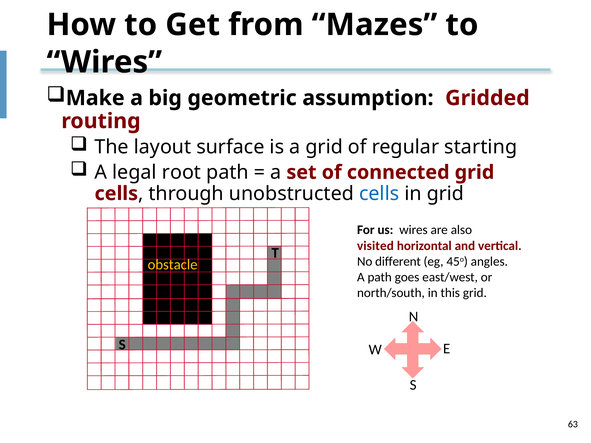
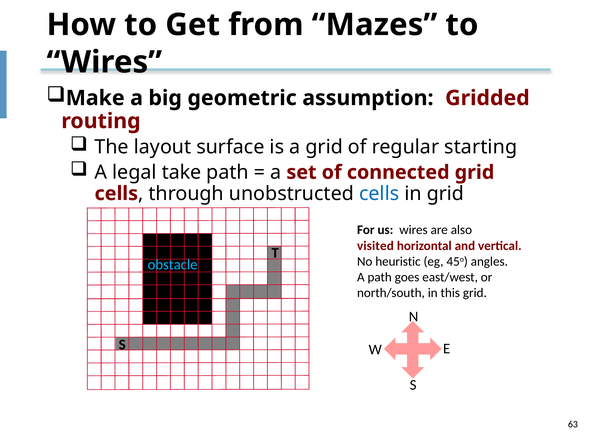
root: root -> take
different: different -> heuristic
obstacle colour: yellow -> light blue
